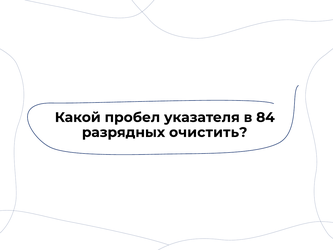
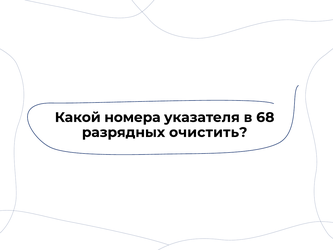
пробел: пробел -> номера
84: 84 -> 68
